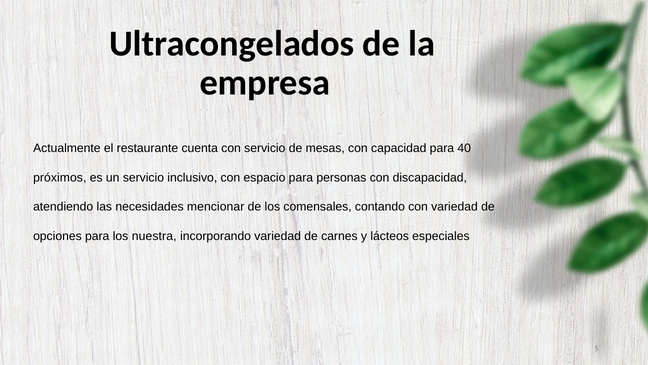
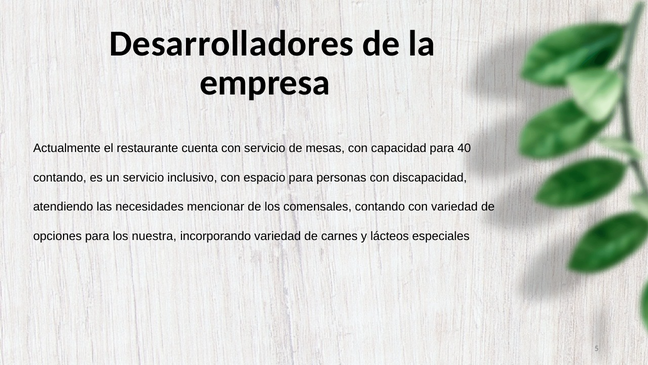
Ultracongelados: Ultracongelados -> Desarrolladores
próximos at (60, 177): próximos -> contando
